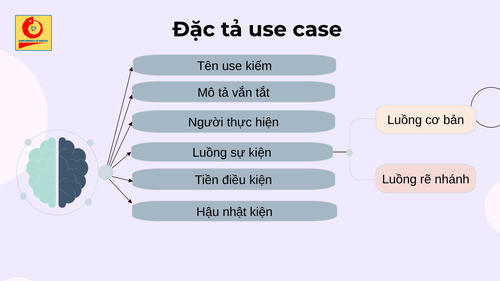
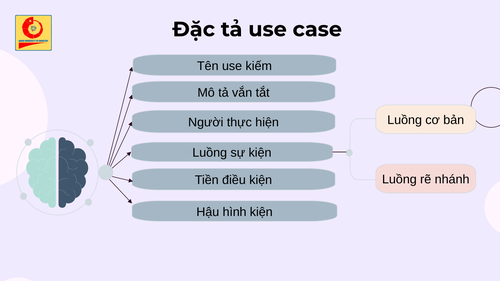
nhật: nhật -> hình
